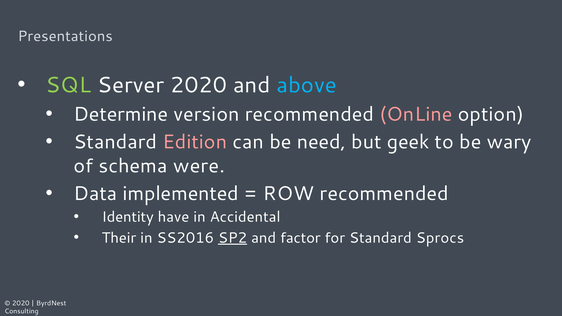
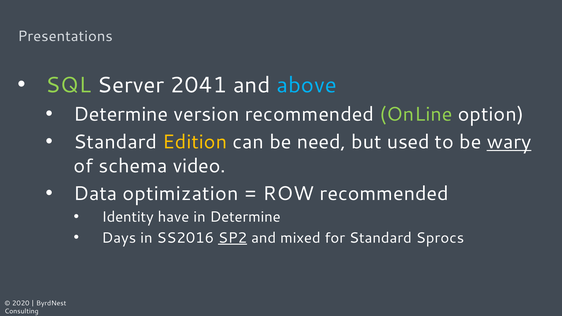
Server 2020: 2020 -> 2041
OnLine colour: pink -> light green
Edition colour: pink -> yellow
geek: geek -> used
wary underline: none -> present
were: were -> video
implemented: implemented -> optimization
in Accidental: Accidental -> Determine
Their: Their -> Days
factor: factor -> mixed
